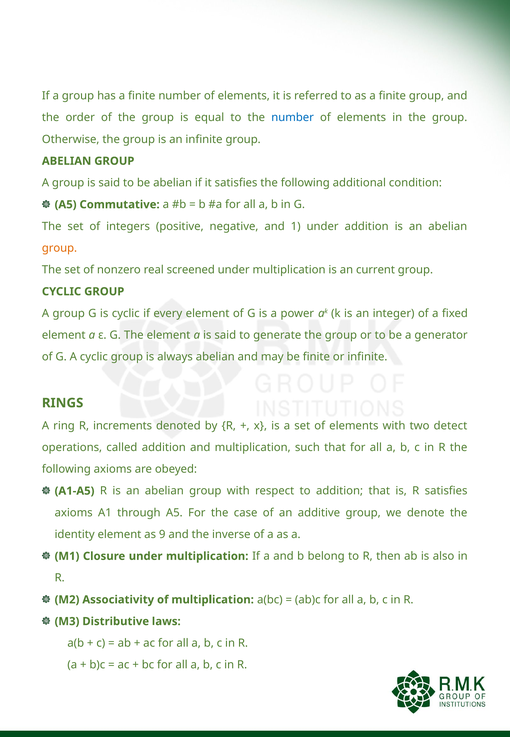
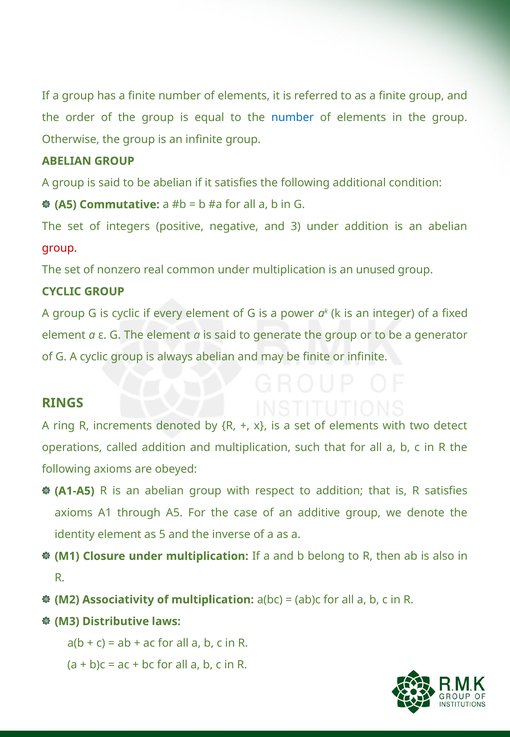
1: 1 -> 3
group at (59, 248) colour: orange -> red
screened: screened -> common
current: current -> unused
9: 9 -> 5
